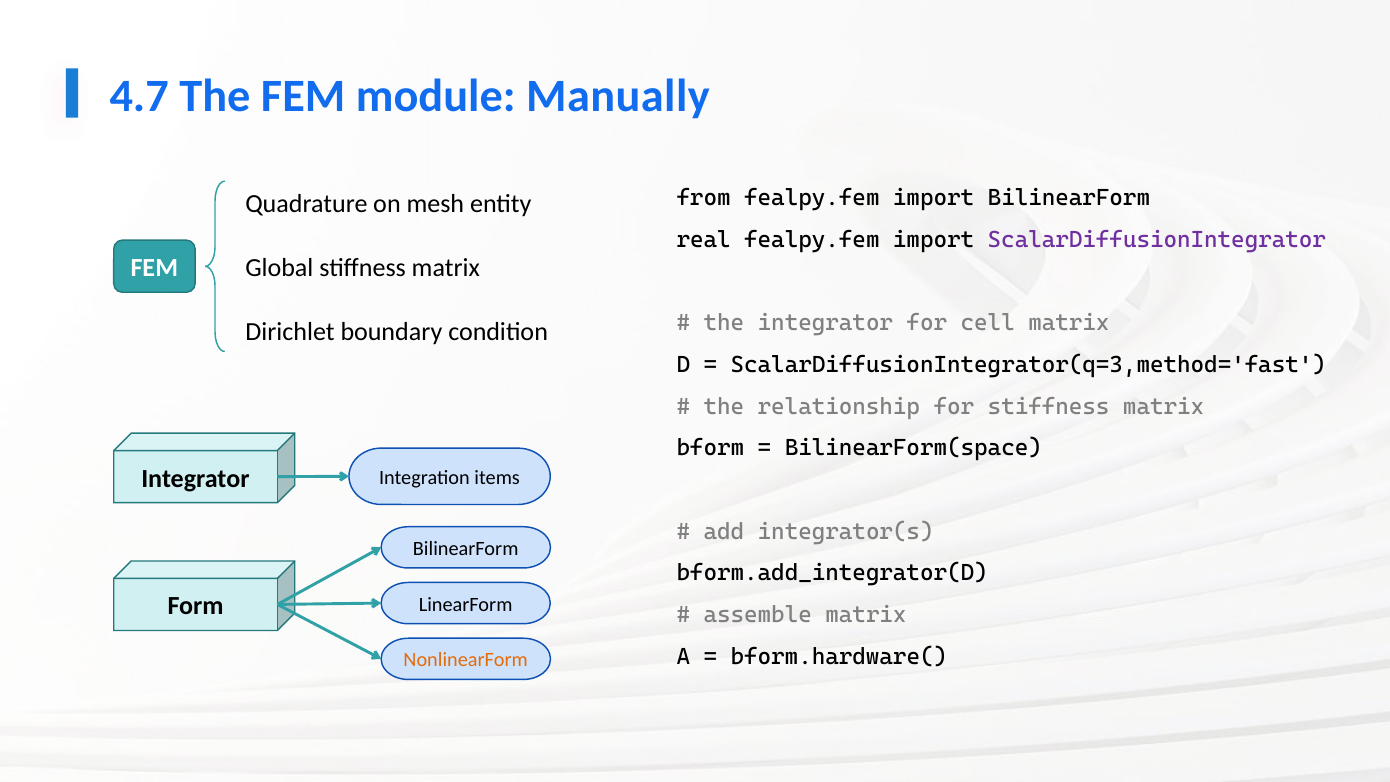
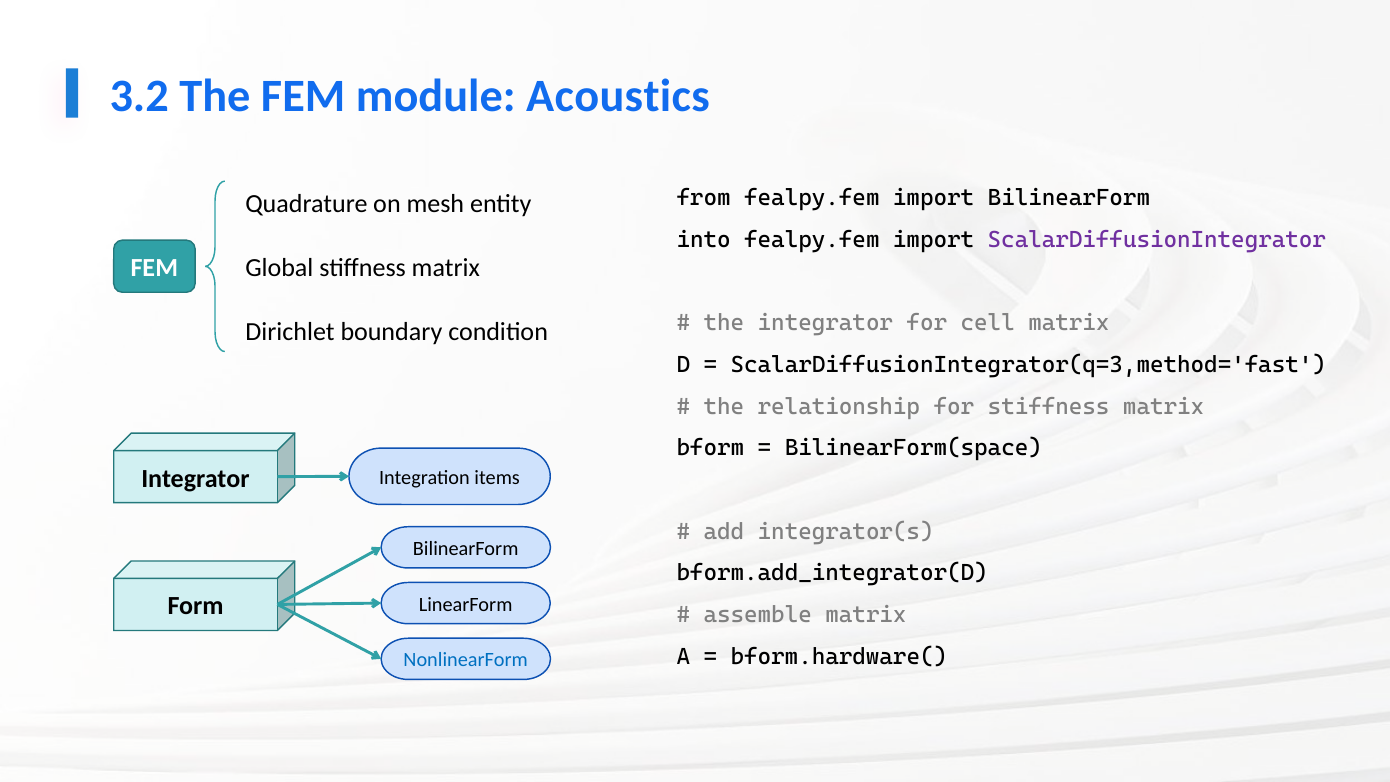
4.7: 4.7 -> 3.2
Manually: Manually -> Acoustics
real: real -> into
NonlinearForm colour: orange -> blue
